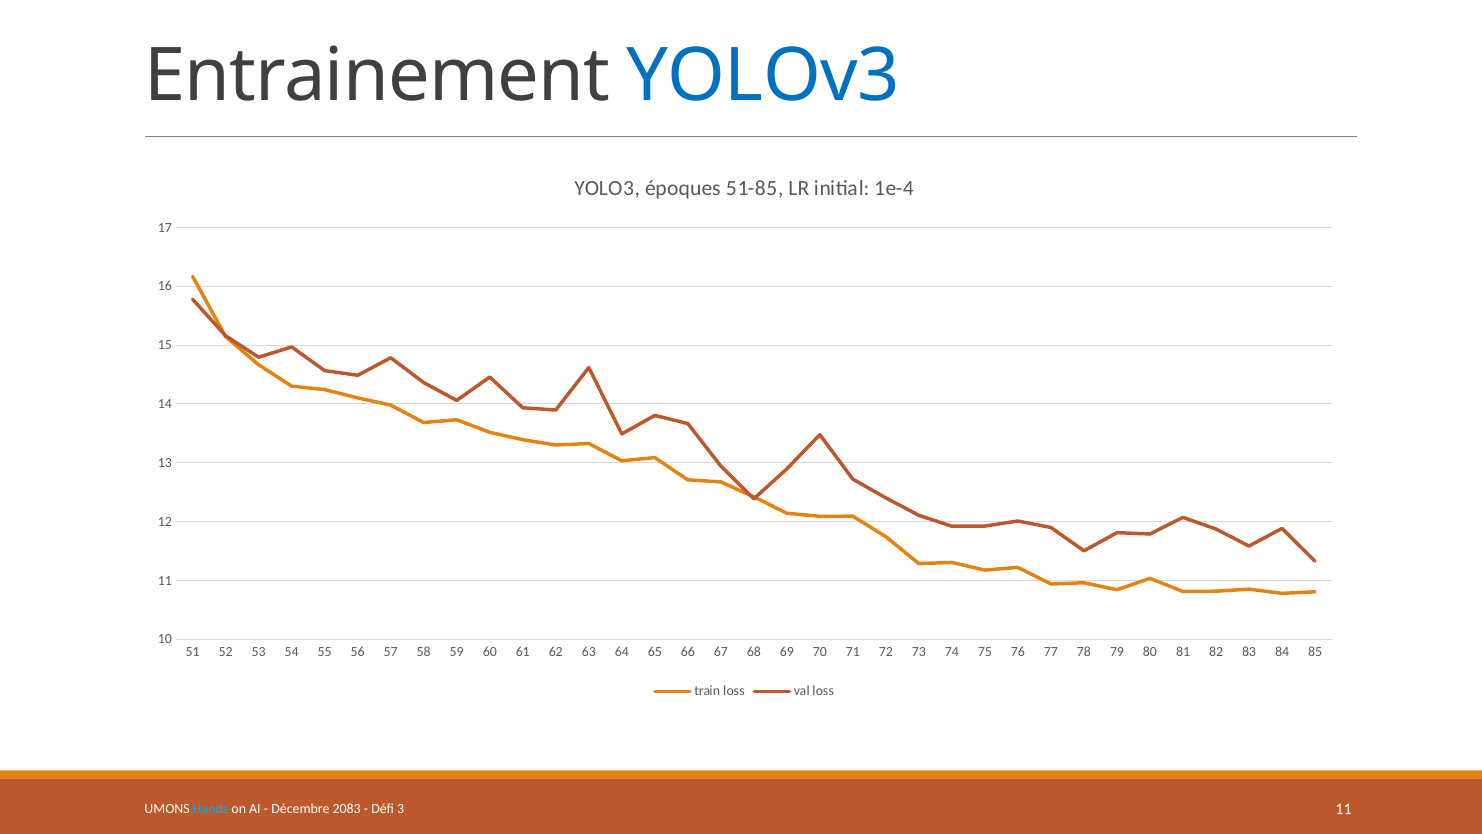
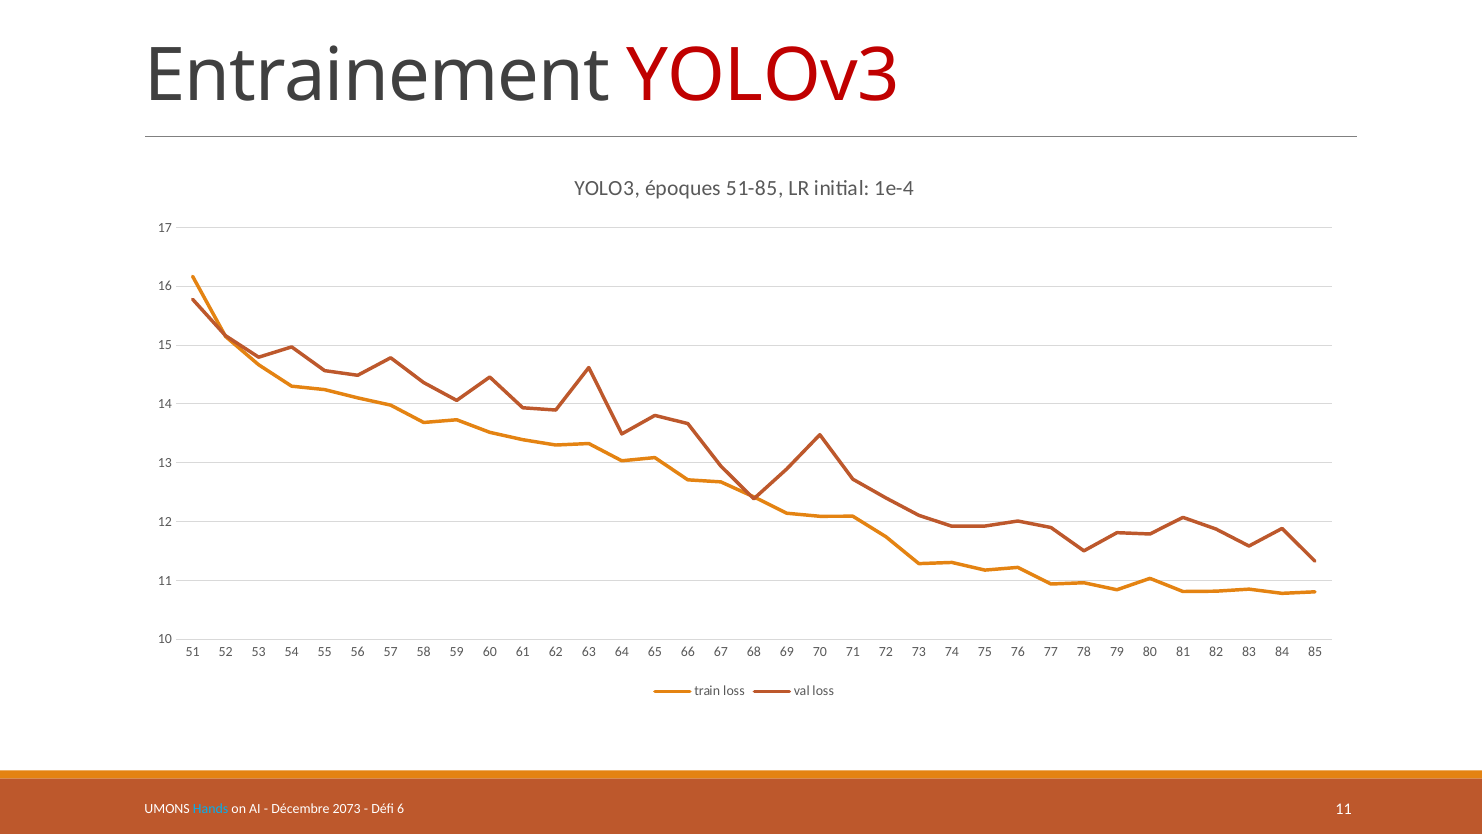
YOLOv3 colour: blue -> red
2083: 2083 -> 2073
3: 3 -> 6
